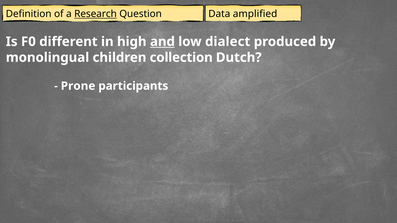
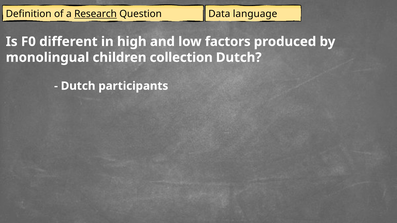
amplified: amplified -> language
and underline: present -> none
dialect: dialect -> factors
Prone at (78, 86): Prone -> Dutch
